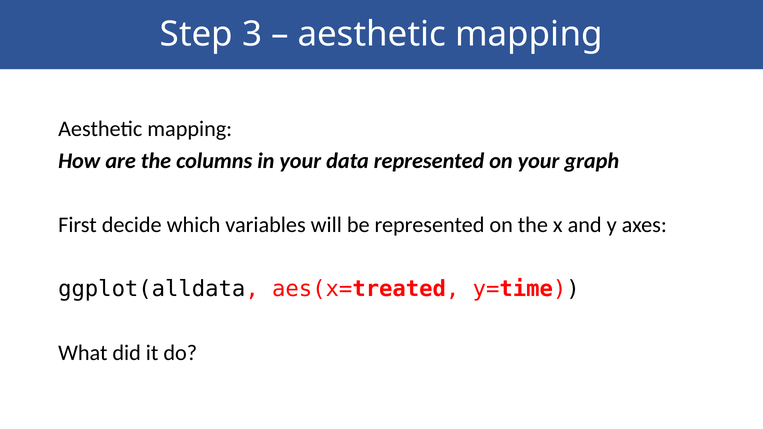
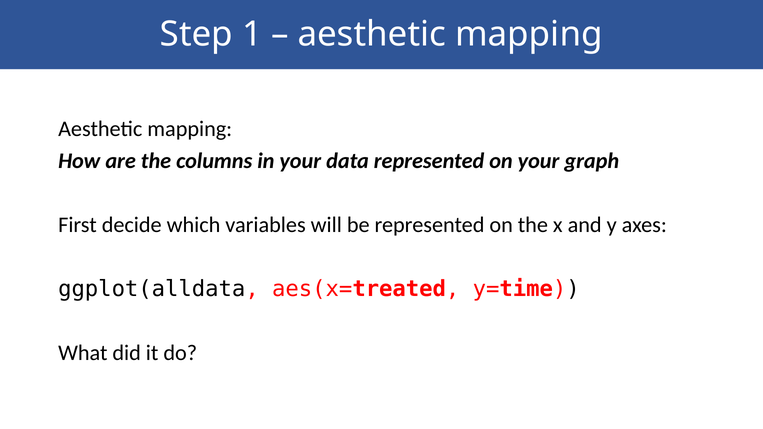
3: 3 -> 1
